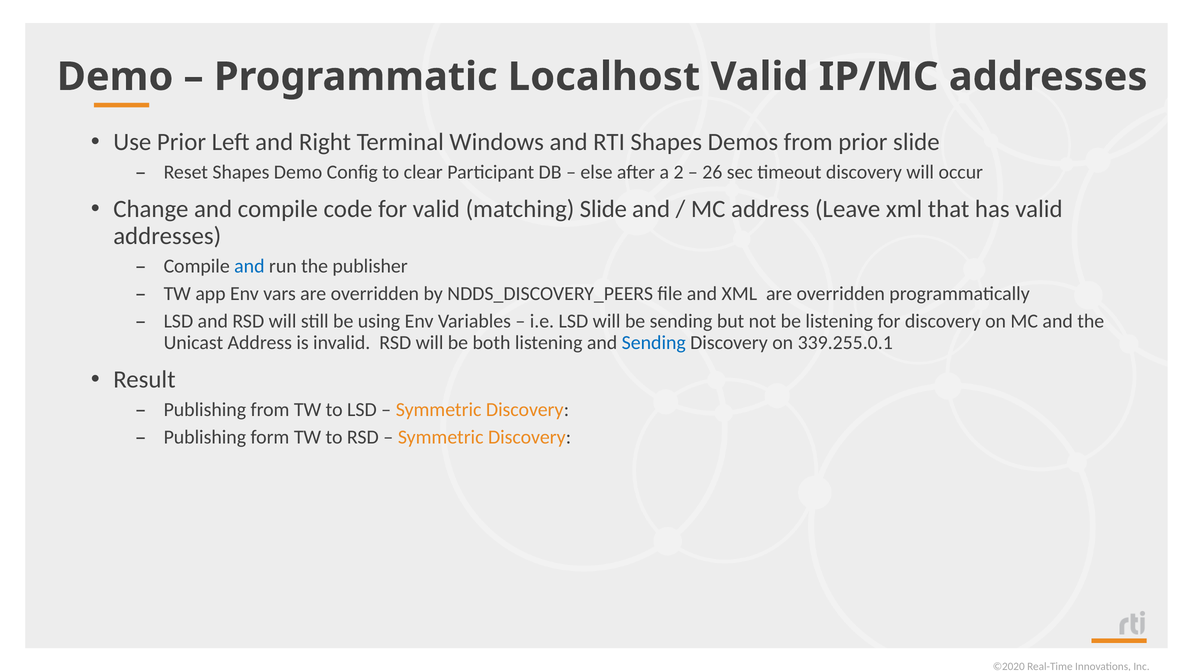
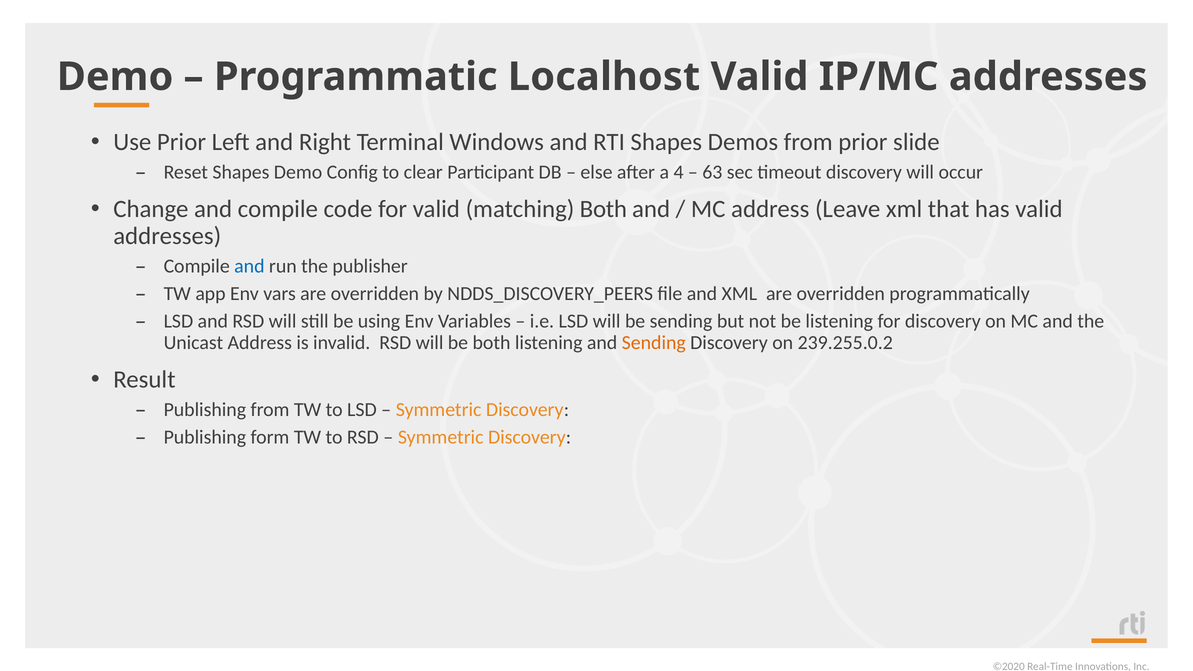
2: 2 -> 4
26: 26 -> 63
matching Slide: Slide -> Both
Sending at (654, 343) colour: blue -> orange
339.255.0.1: 339.255.0.1 -> 239.255.0.2
